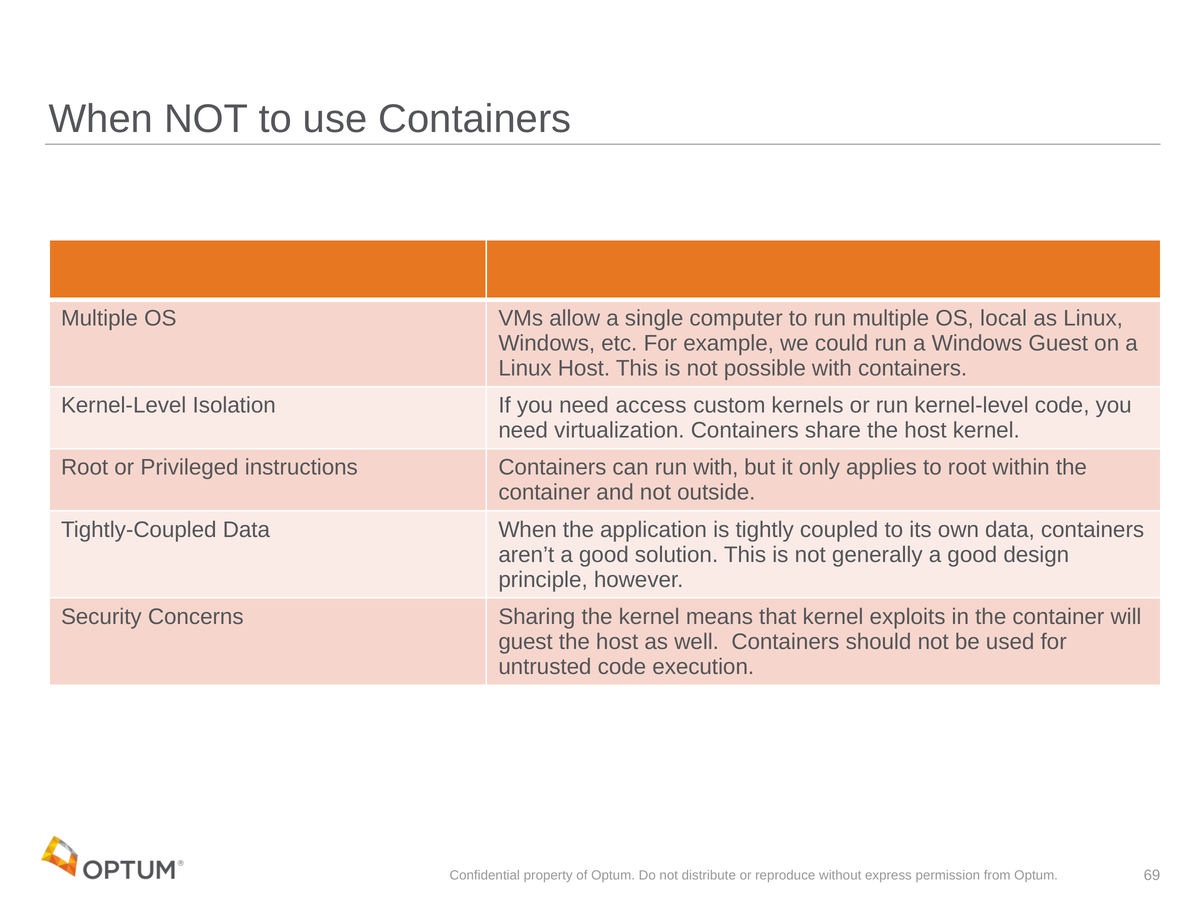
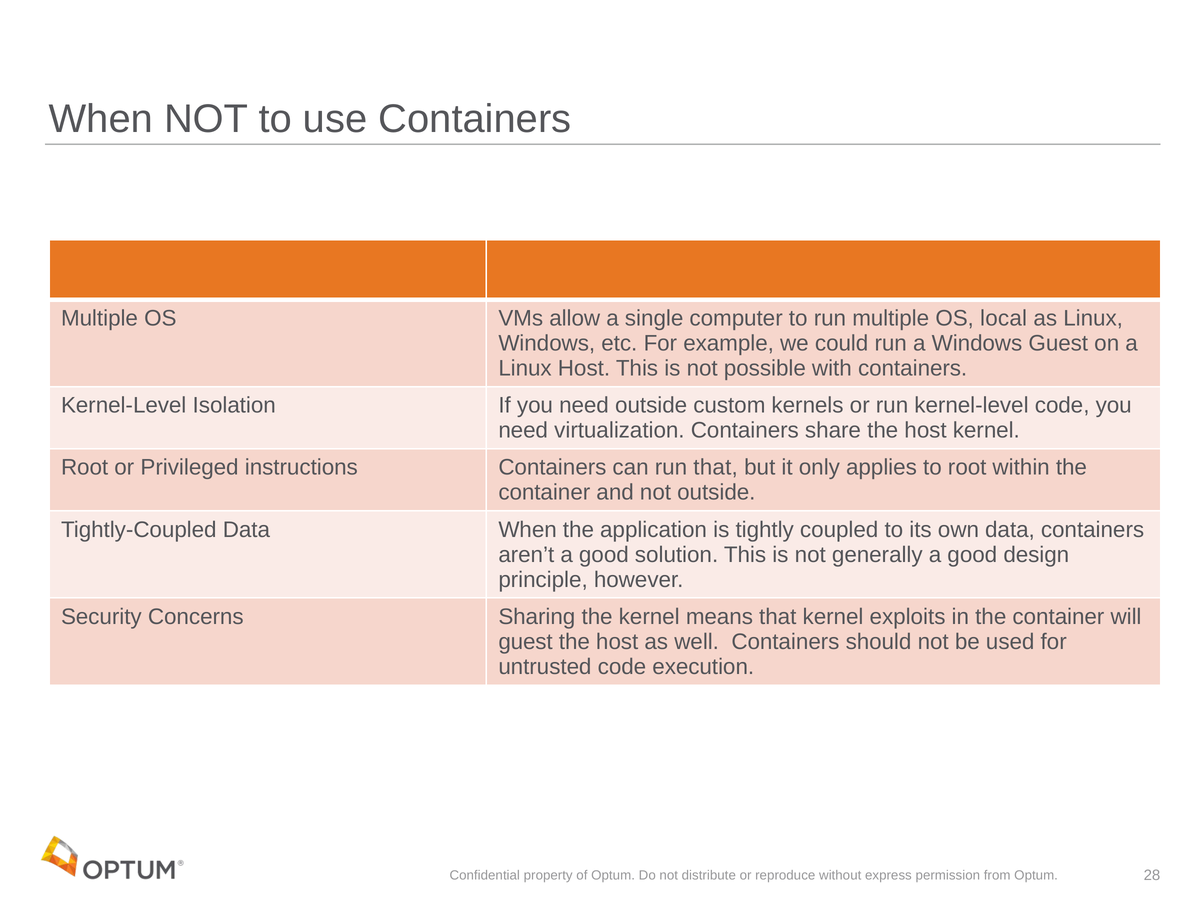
need access: access -> outside
run with: with -> that
69: 69 -> 28
